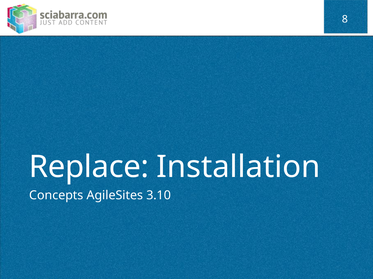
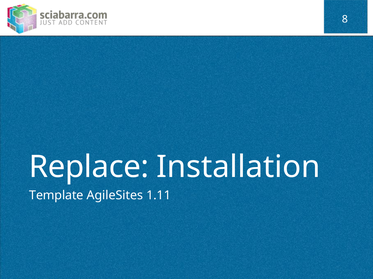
Concepts: Concepts -> Template
3.10: 3.10 -> 1.11
